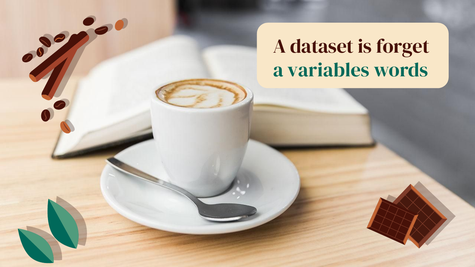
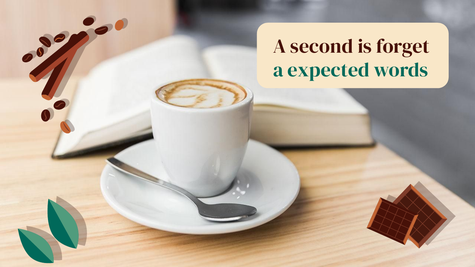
dataset: dataset -> second
variables: variables -> expected
